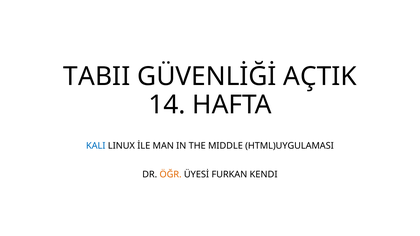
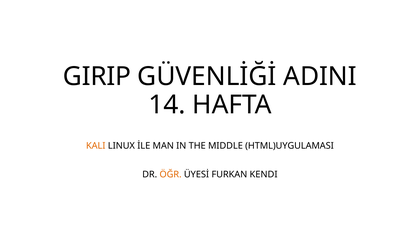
TABII: TABII -> GIRIP
AÇTIK: AÇTIK -> ADINI
KALI colour: blue -> orange
